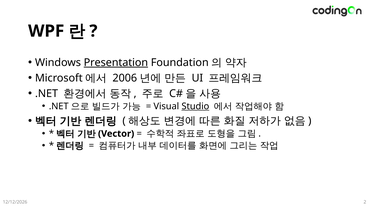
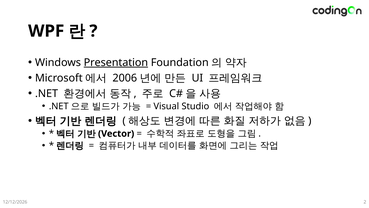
Studio underline: present -> none
